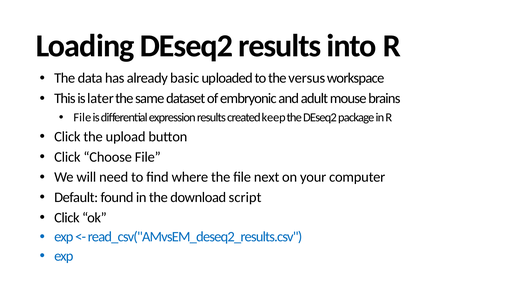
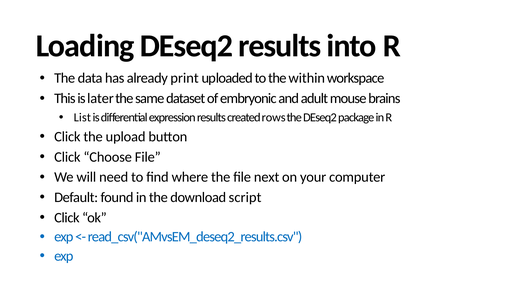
basic: basic -> print
versus: versus -> within
File at (82, 118): File -> List
keep: keep -> rows
